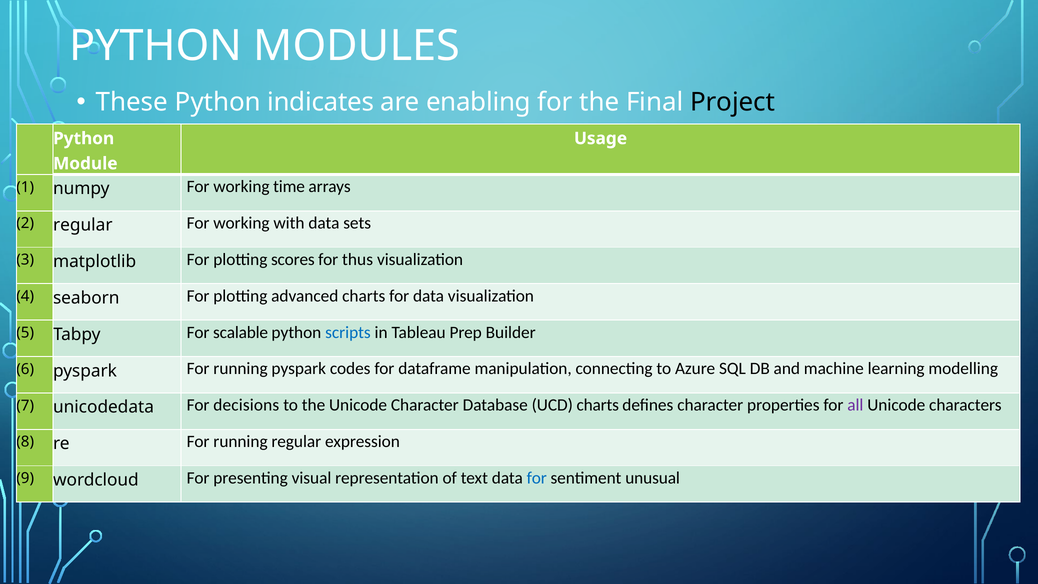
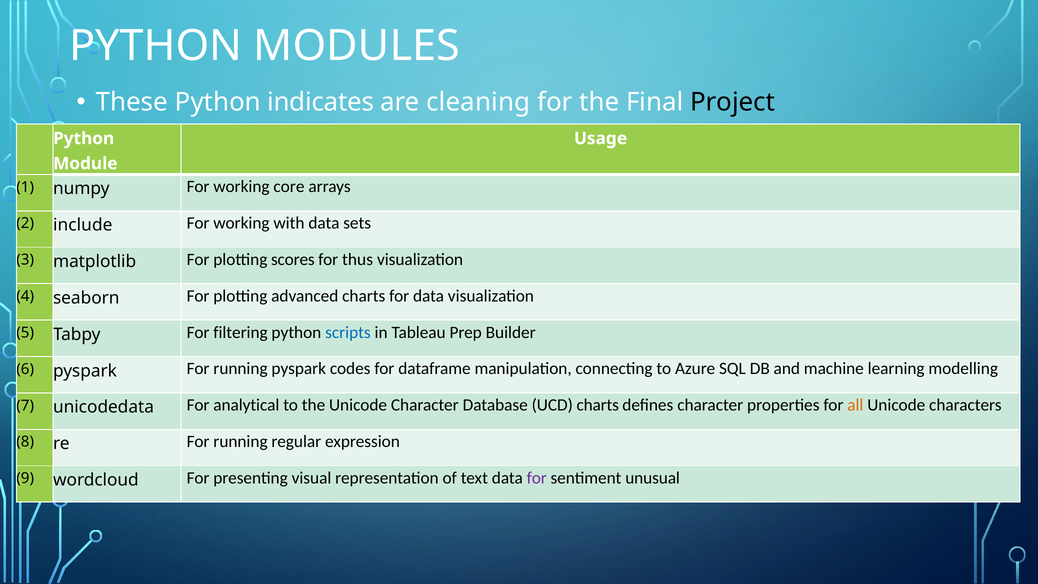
enabling: enabling -> cleaning
time: time -> core
2 regular: regular -> include
scalable: scalable -> filtering
decisions: decisions -> analytical
all colour: purple -> orange
for at (537, 478) colour: blue -> purple
